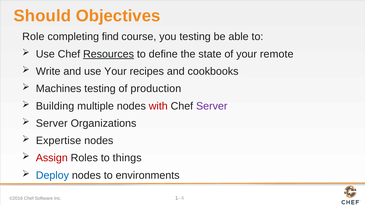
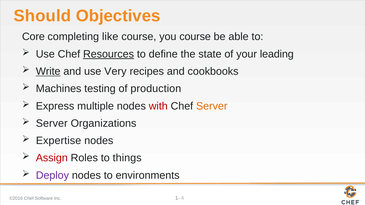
Role: Role -> Core
find: find -> like
you testing: testing -> course
remote: remote -> leading
Write underline: none -> present
use Your: Your -> Very
Building: Building -> Express
Server at (212, 106) colour: purple -> orange
Deploy colour: blue -> purple
